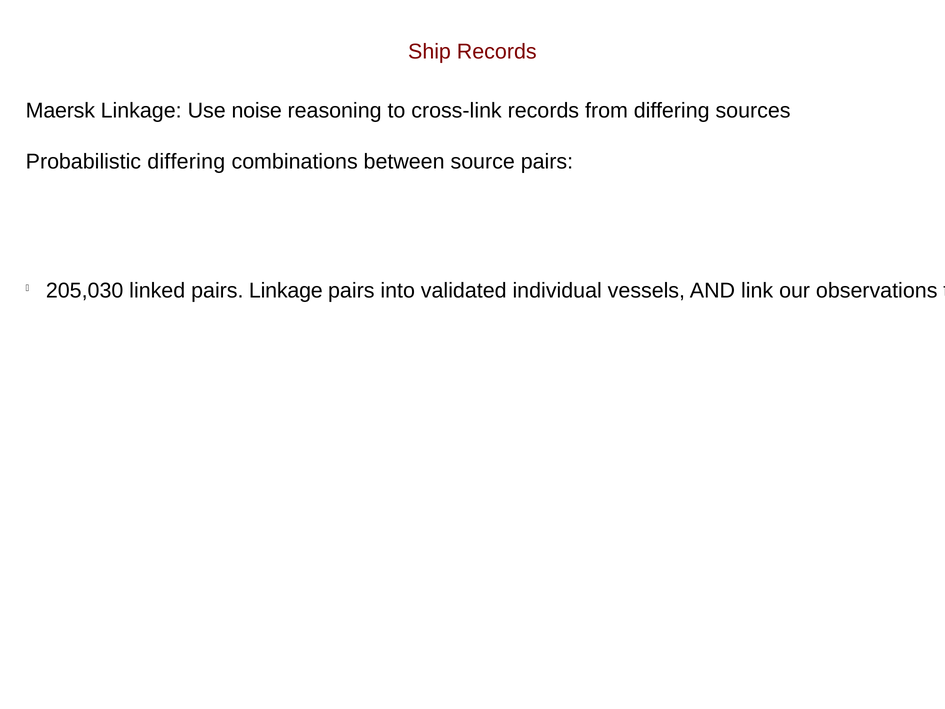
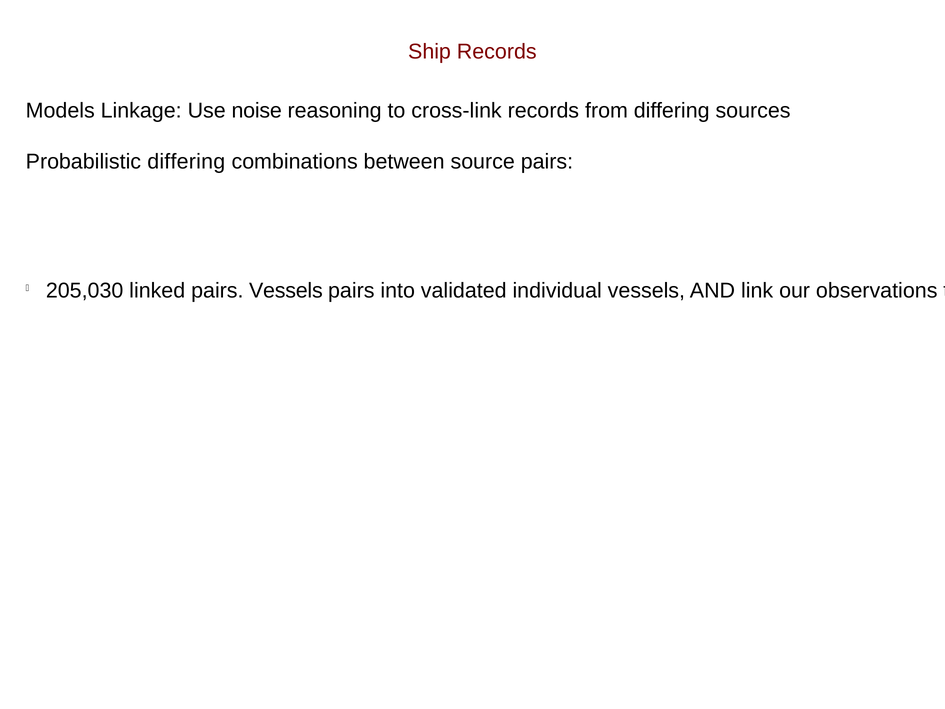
Maersk: Maersk -> Models
pairs Linkage: Linkage -> Vessels
